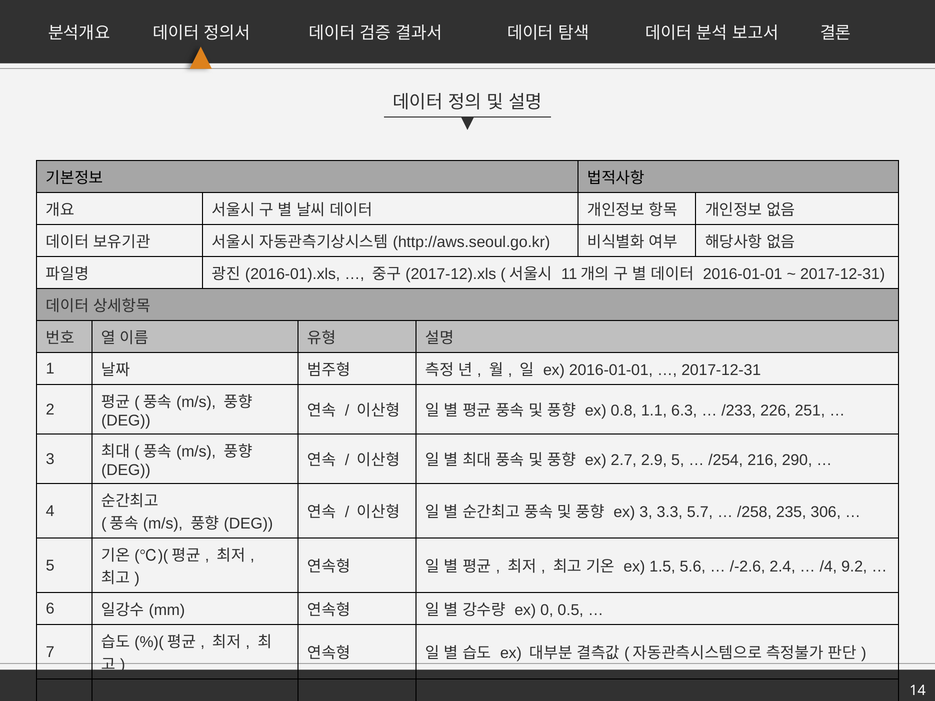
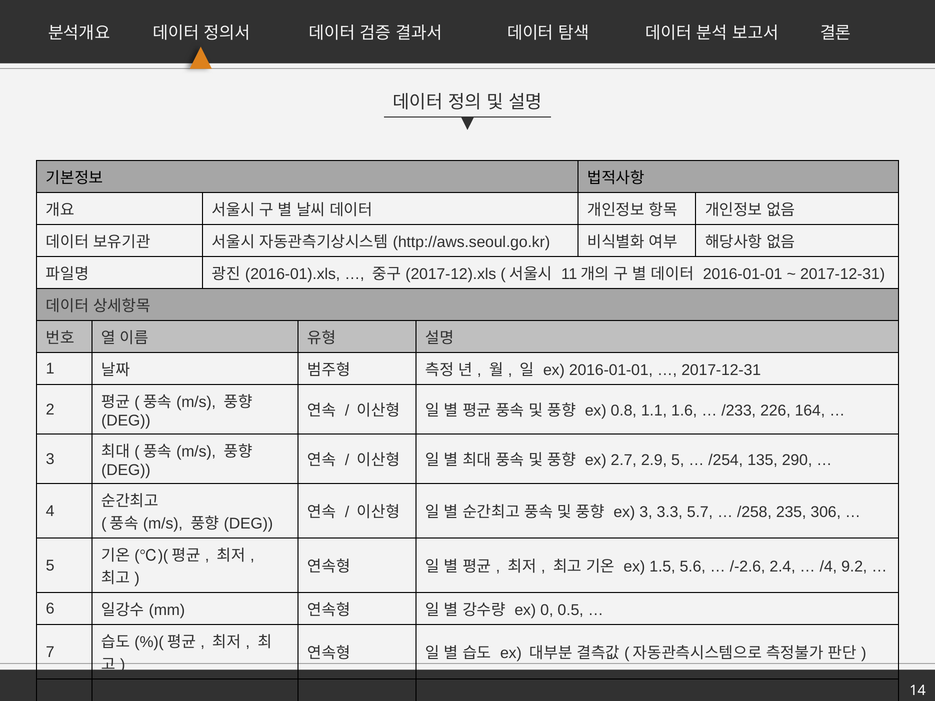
6.3: 6.3 -> 1.6
251: 251 -> 164
216: 216 -> 135
